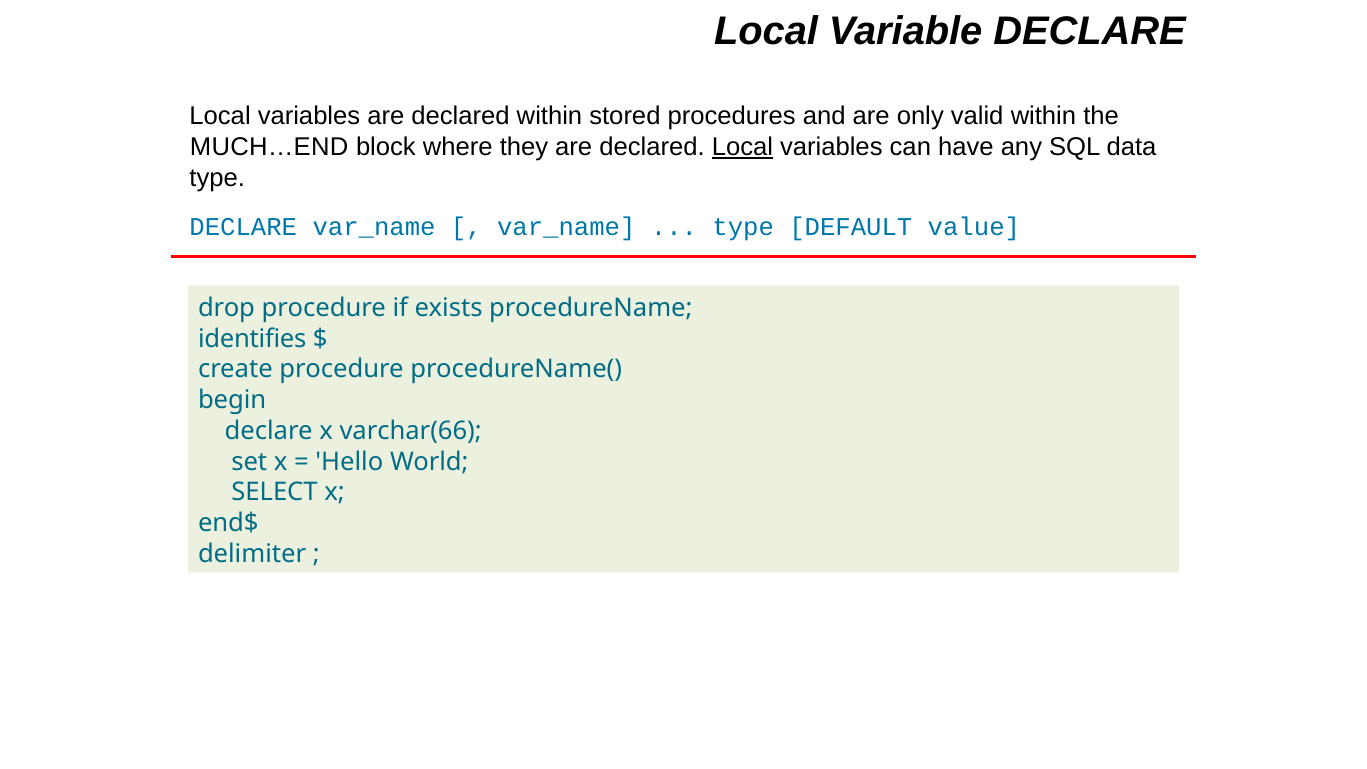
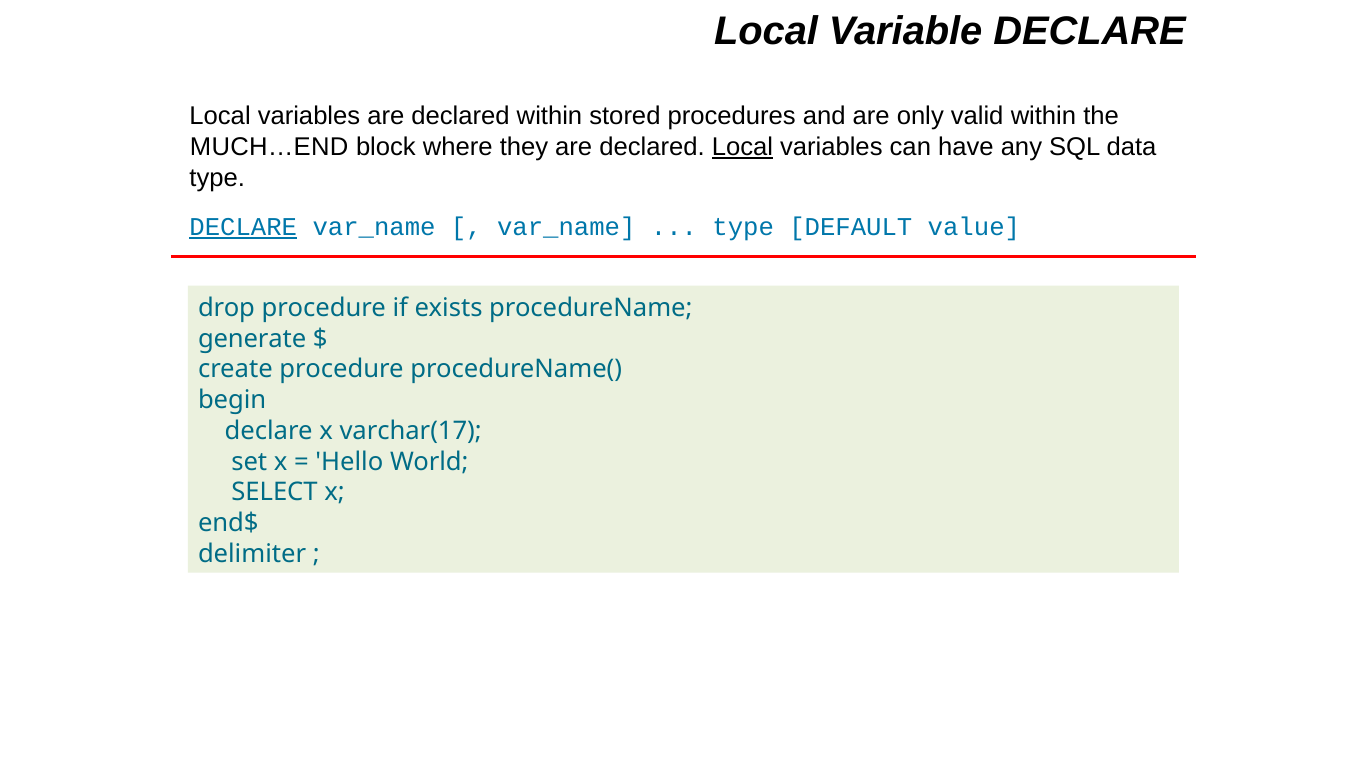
DECLARE at (243, 227) underline: none -> present
identifies: identifies -> generate
varchar(66: varchar(66 -> varchar(17
